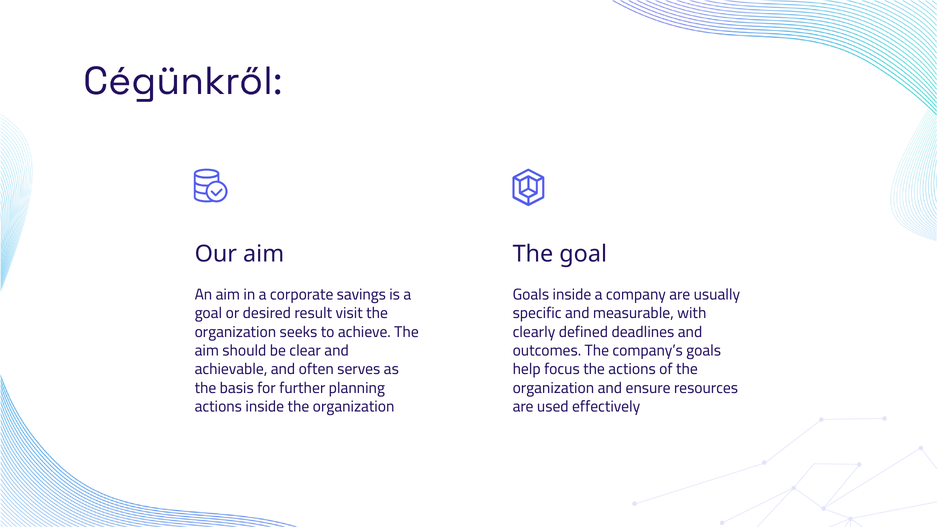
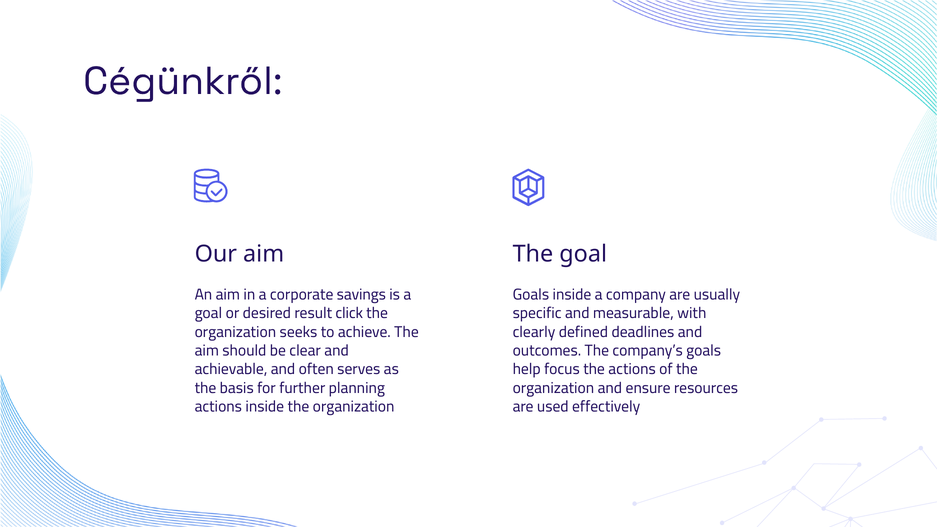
visit: visit -> click
